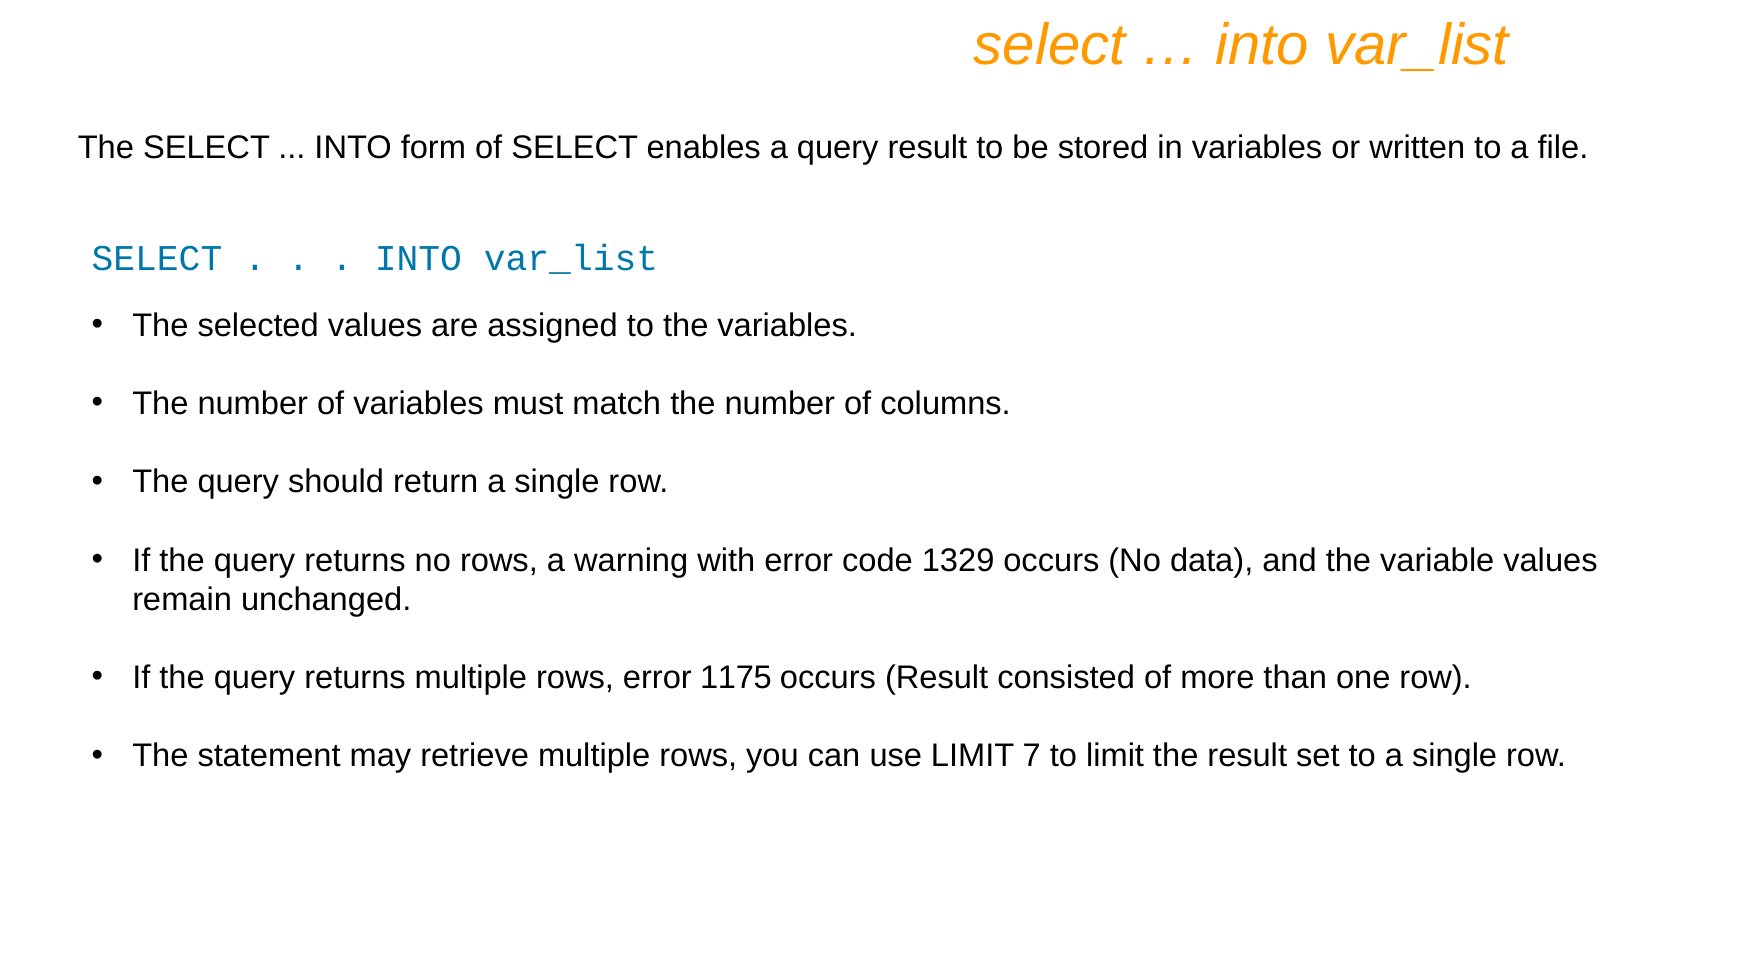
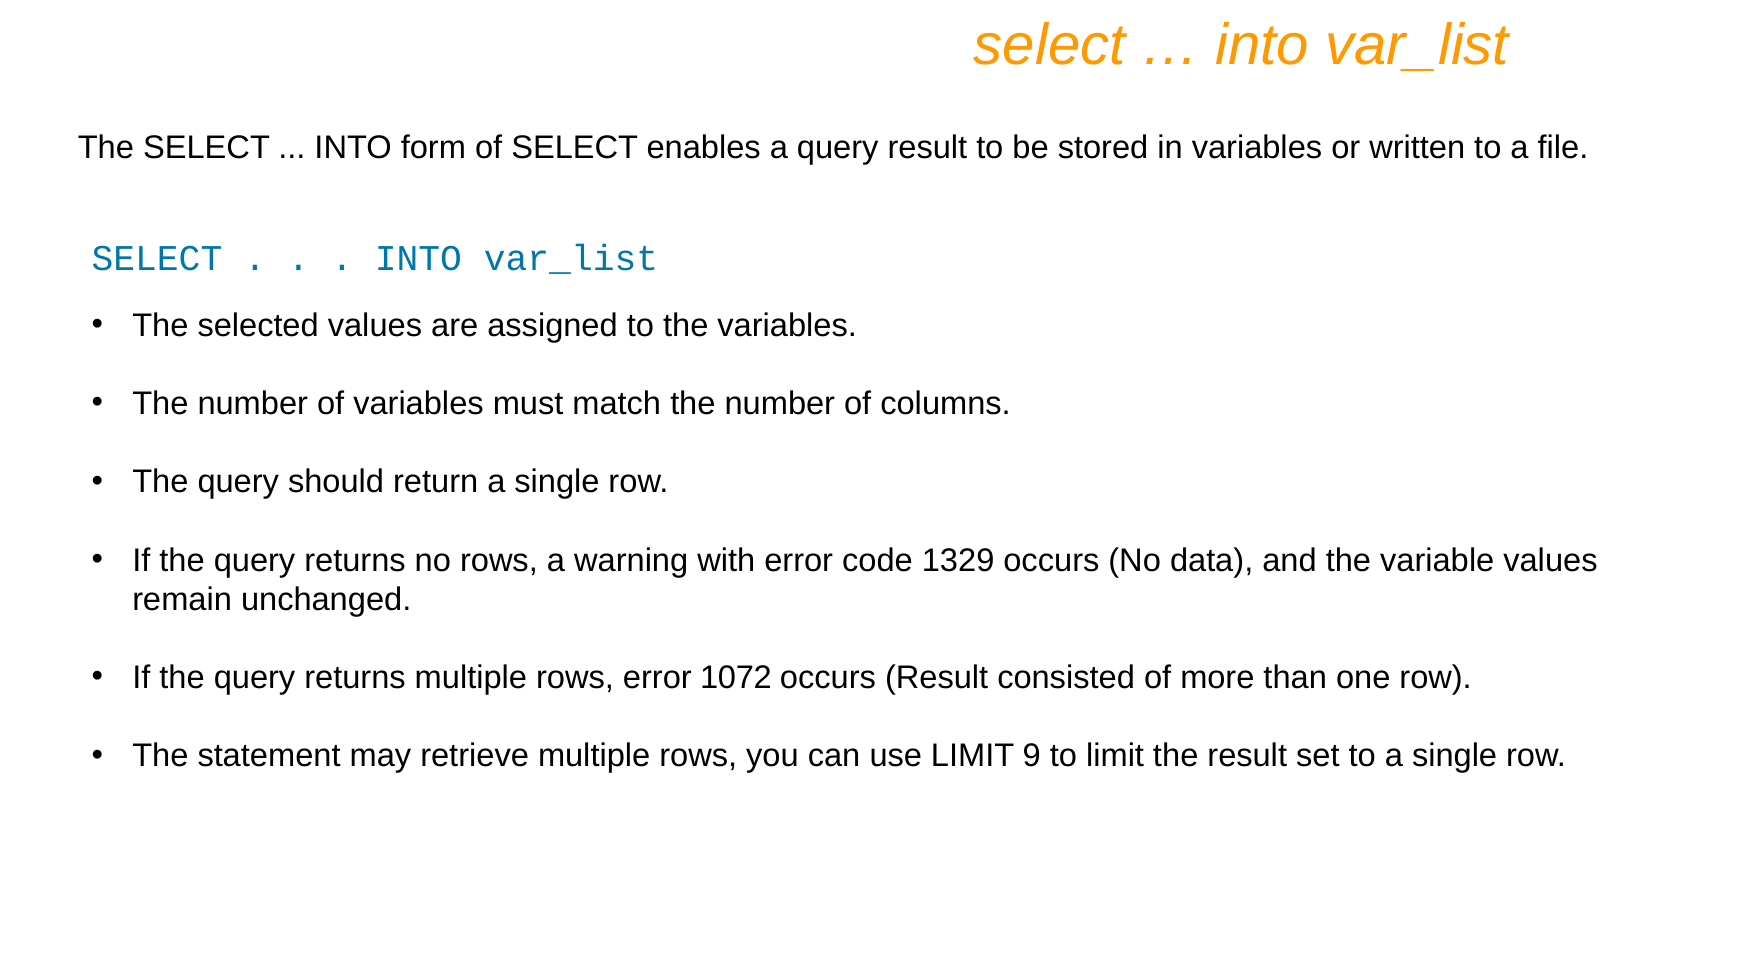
1175: 1175 -> 1072
7: 7 -> 9
